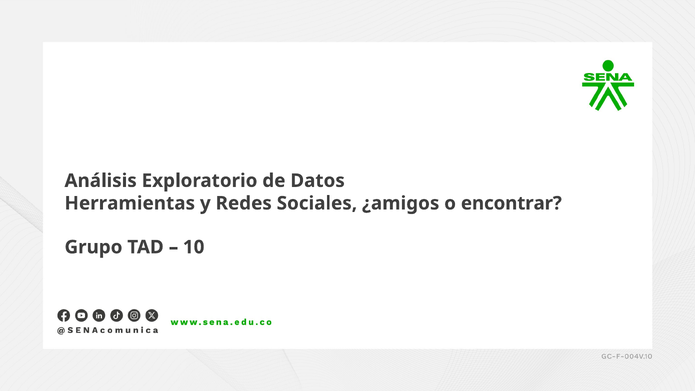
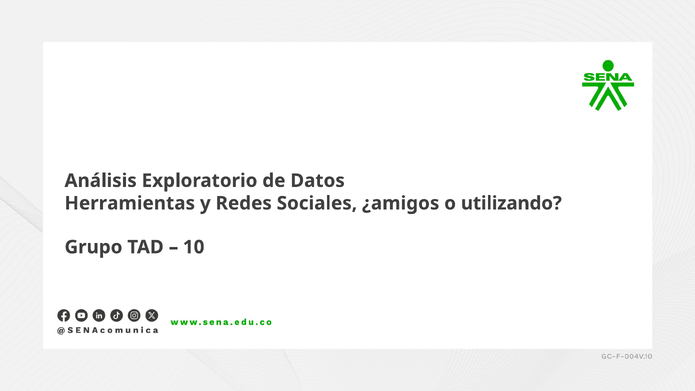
encontrar: encontrar -> utilizando
